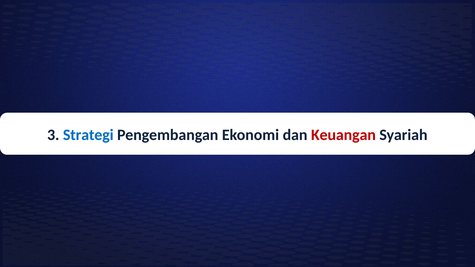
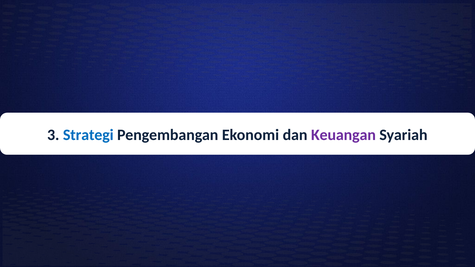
Keuangan colour: red -> purple
